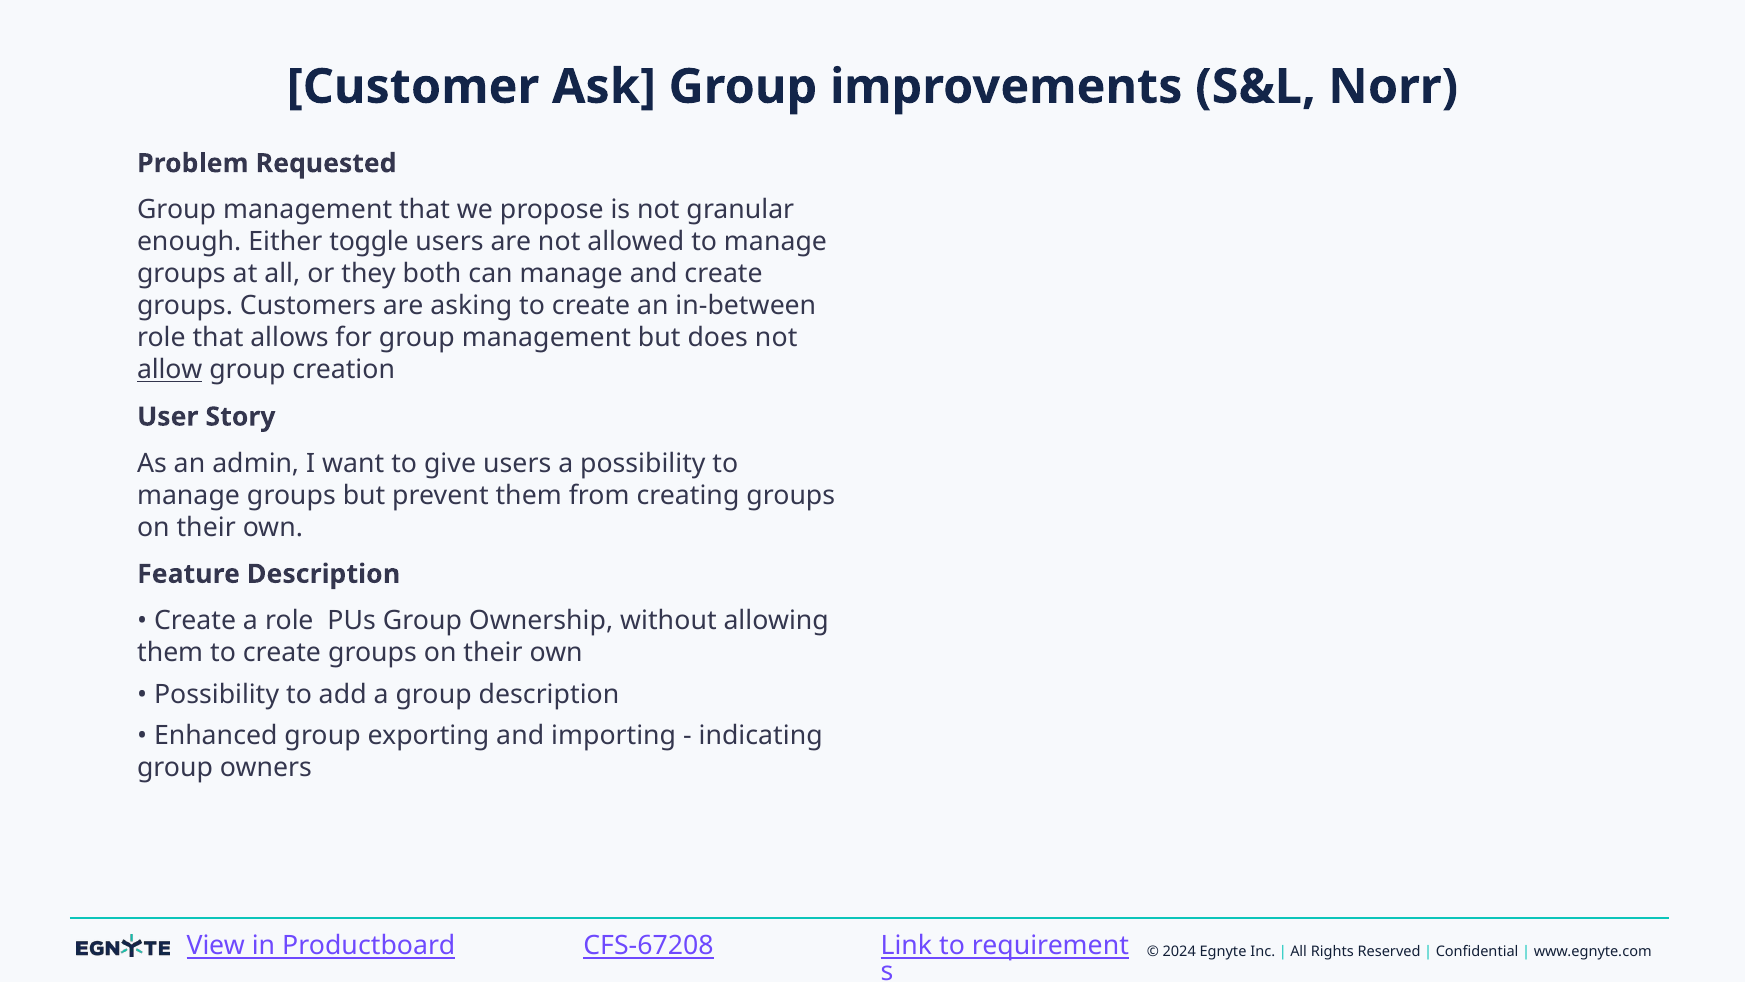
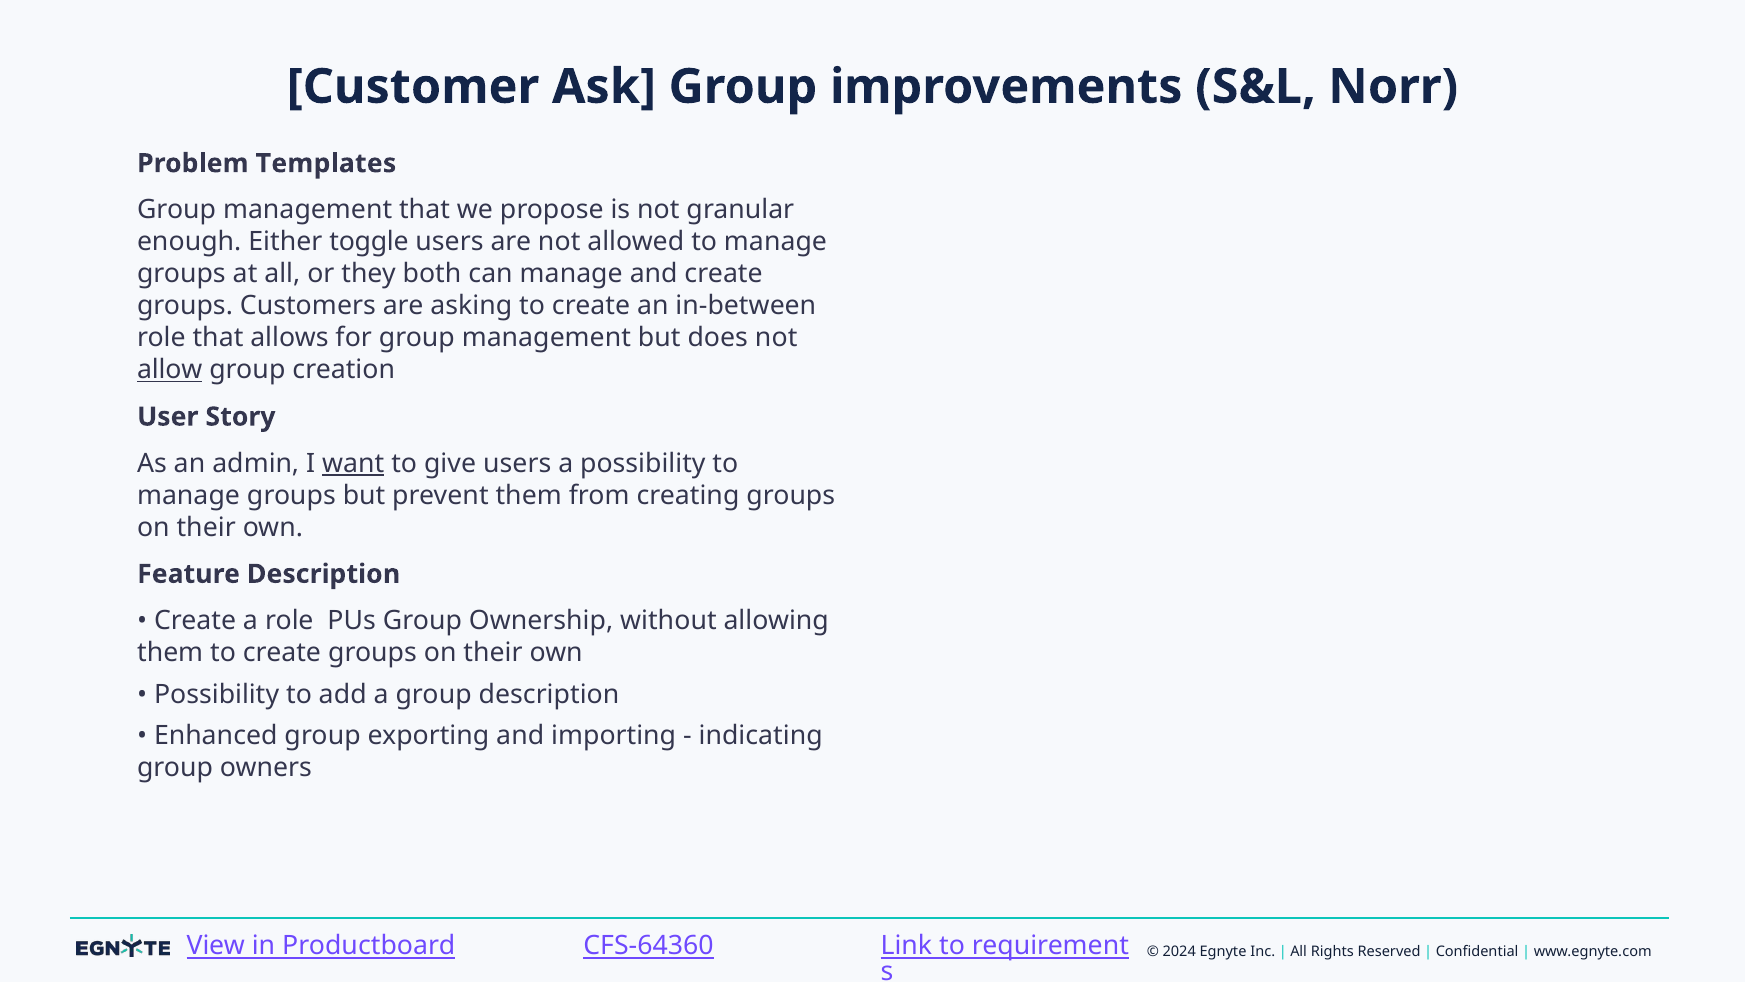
Requested: Requested -> Templates
want underline: none -> present
CFS-67208: CFS-67208 -> CFS-64360
